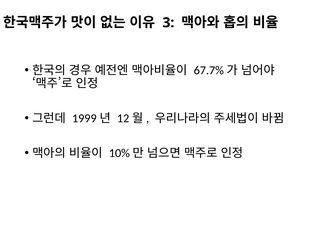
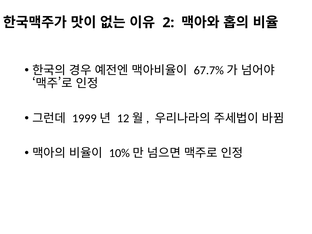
3: 3 -> 2
